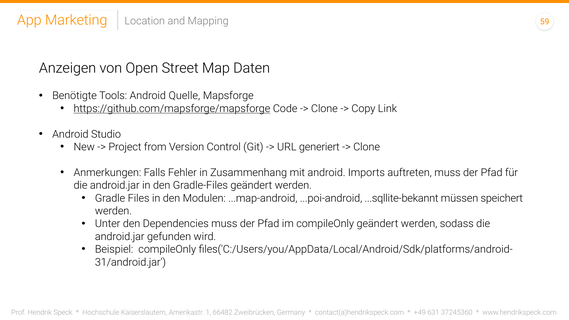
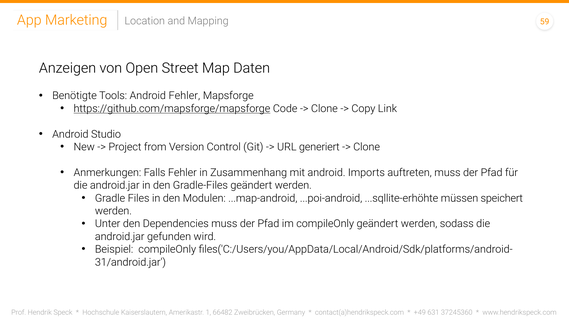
Android Quelle: Quelle -> Fehler
...sqllite-bekannt: ...sqllite-bekannt -> ...sqllite-erhöhte
